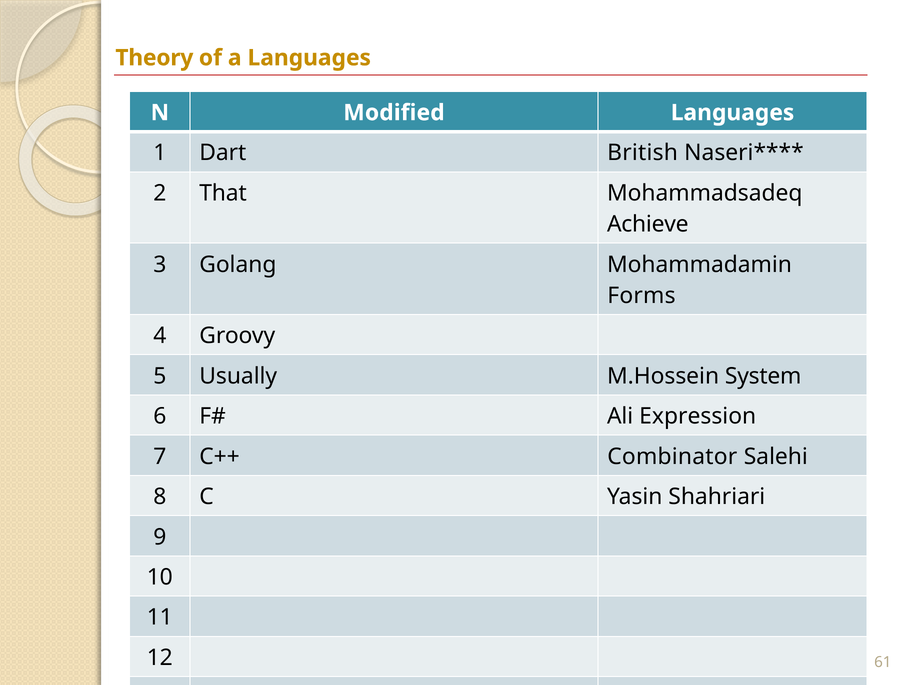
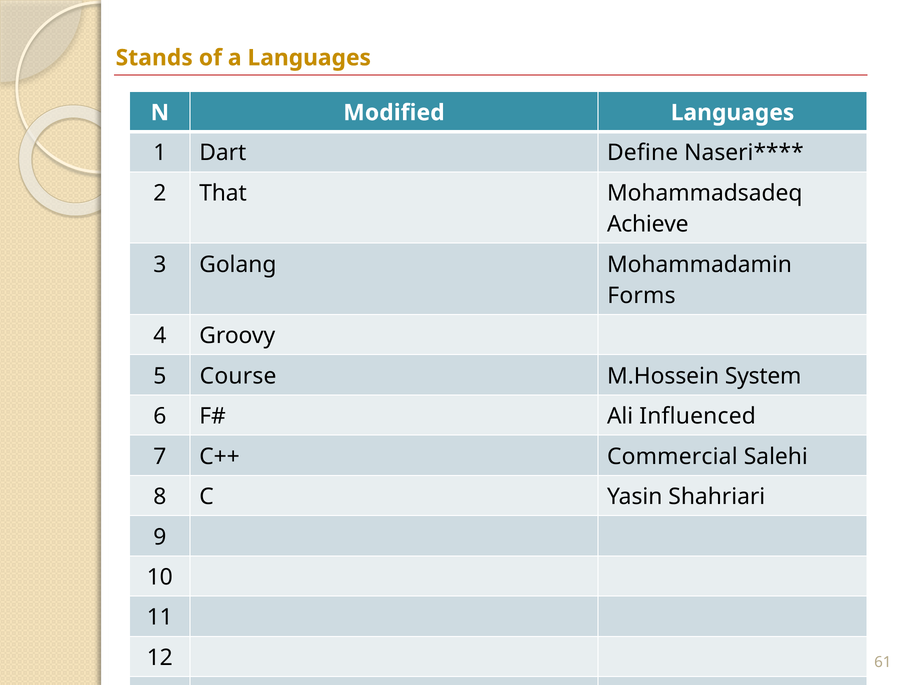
Theory: Theory -> Stands
British: British -> Define
Usually: Usually -> Course
Expression: Expression -> Influenced
Combinator: Combinator -> Commercial
